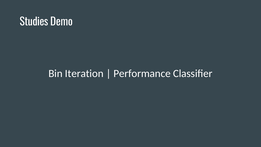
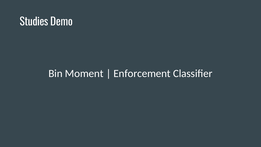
Iteration: Iteration -> Moment
Performance: Performance -> Enforcement
